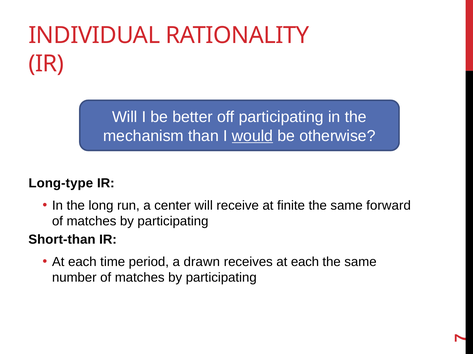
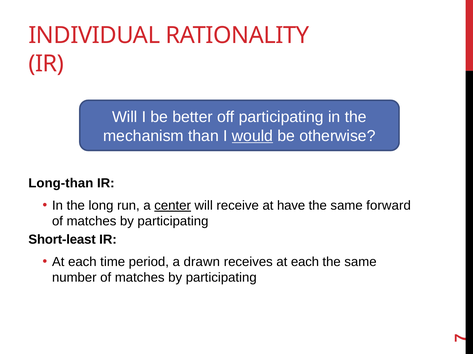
Long-type: Long-type -> Long-than
center underline: none -> present
finite: finite -> have
Short-than: Short-than -> Short-least
